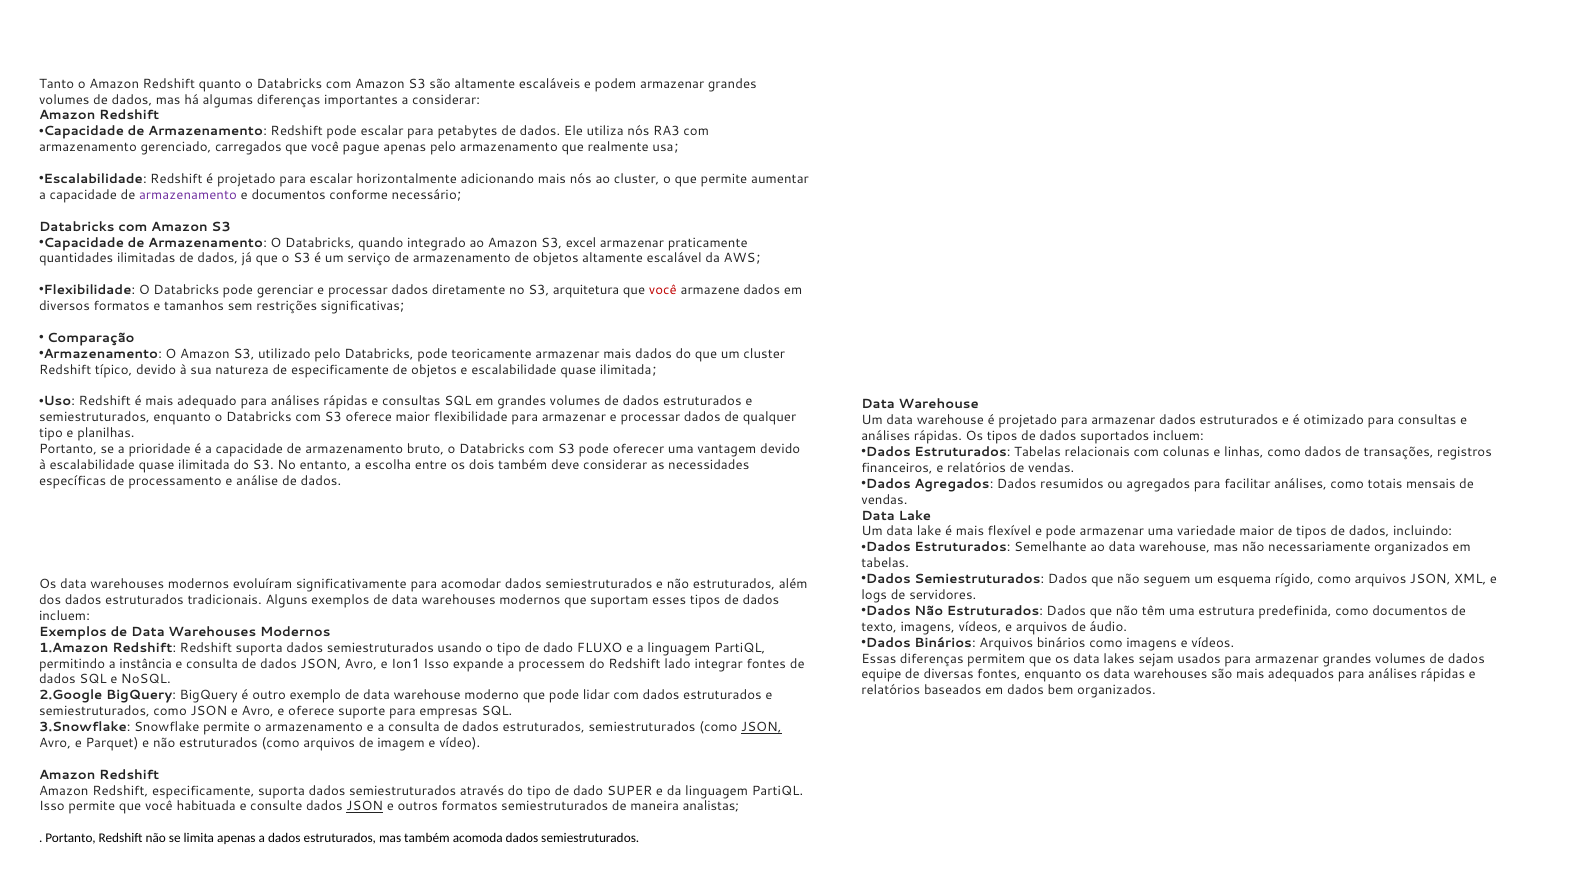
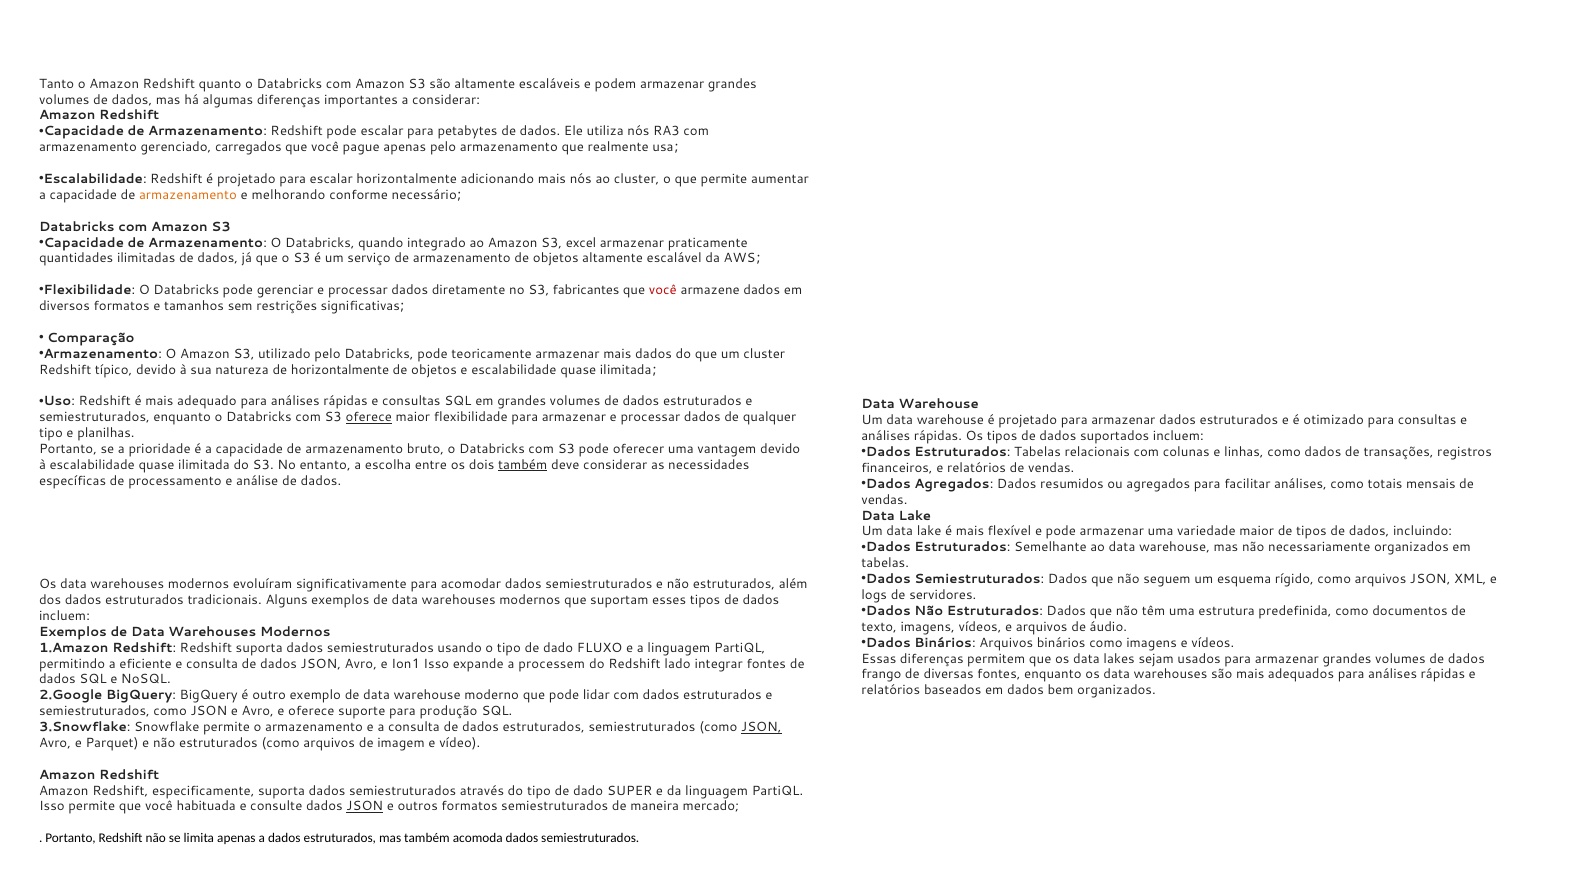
armazenamento at (188, 195) colour: purple -> orange
e documentos: documentos -> melhorando
arquitetura: arquitetura -> fabricantes
de especificamente: especificamente -> horizontalmente
oferece at (369, 417) underline: none -> present
também at (523, 465) underline: none -> present
instância: instância -> eficiente
equipe: equipe -> frango
empresas: empresas -> produção
analistas: analistas -> mercado
